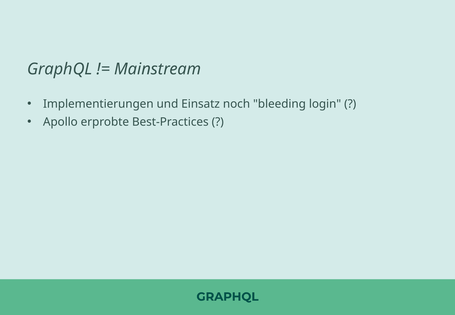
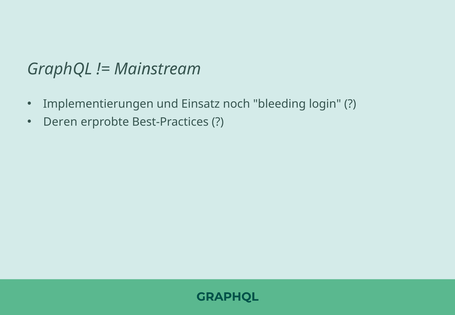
Apollo: Apollo -> Deren
